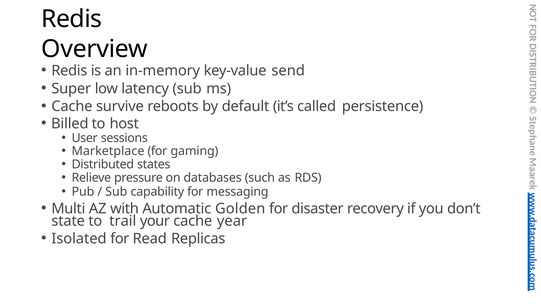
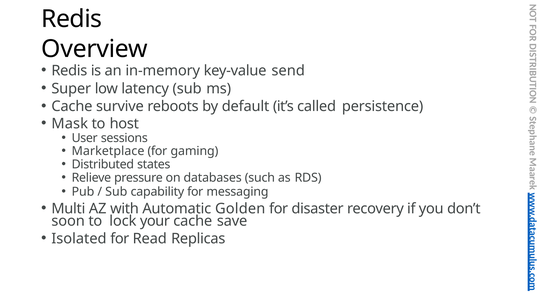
Billed: Billed -> Mask
state: state -> soon
trail: trail -> lock
year: year -> save
